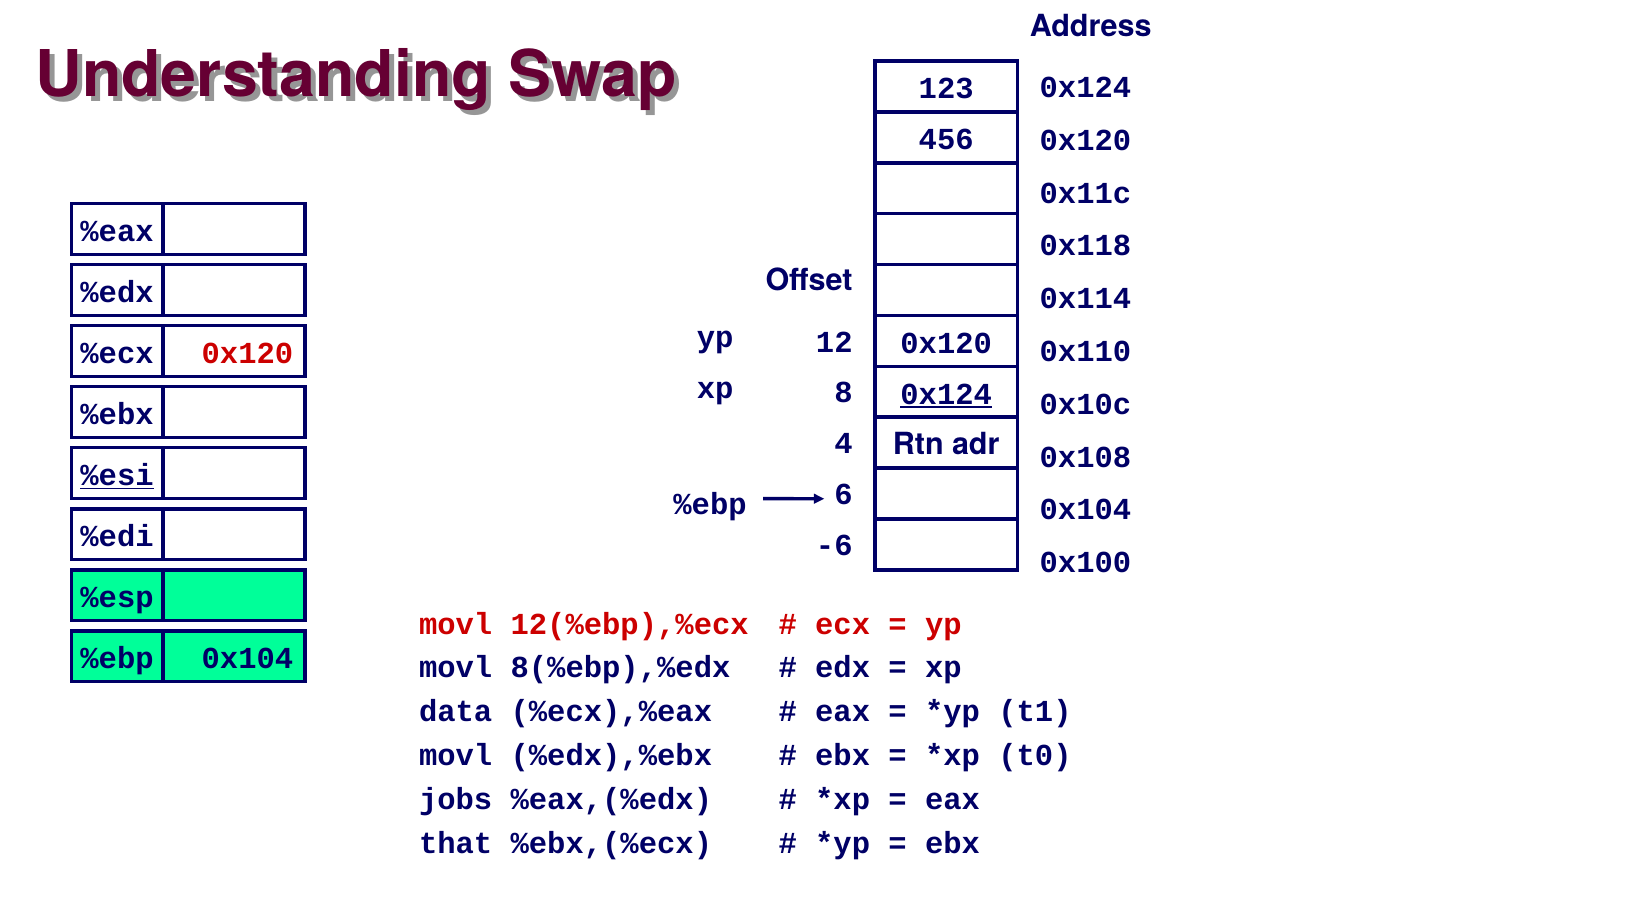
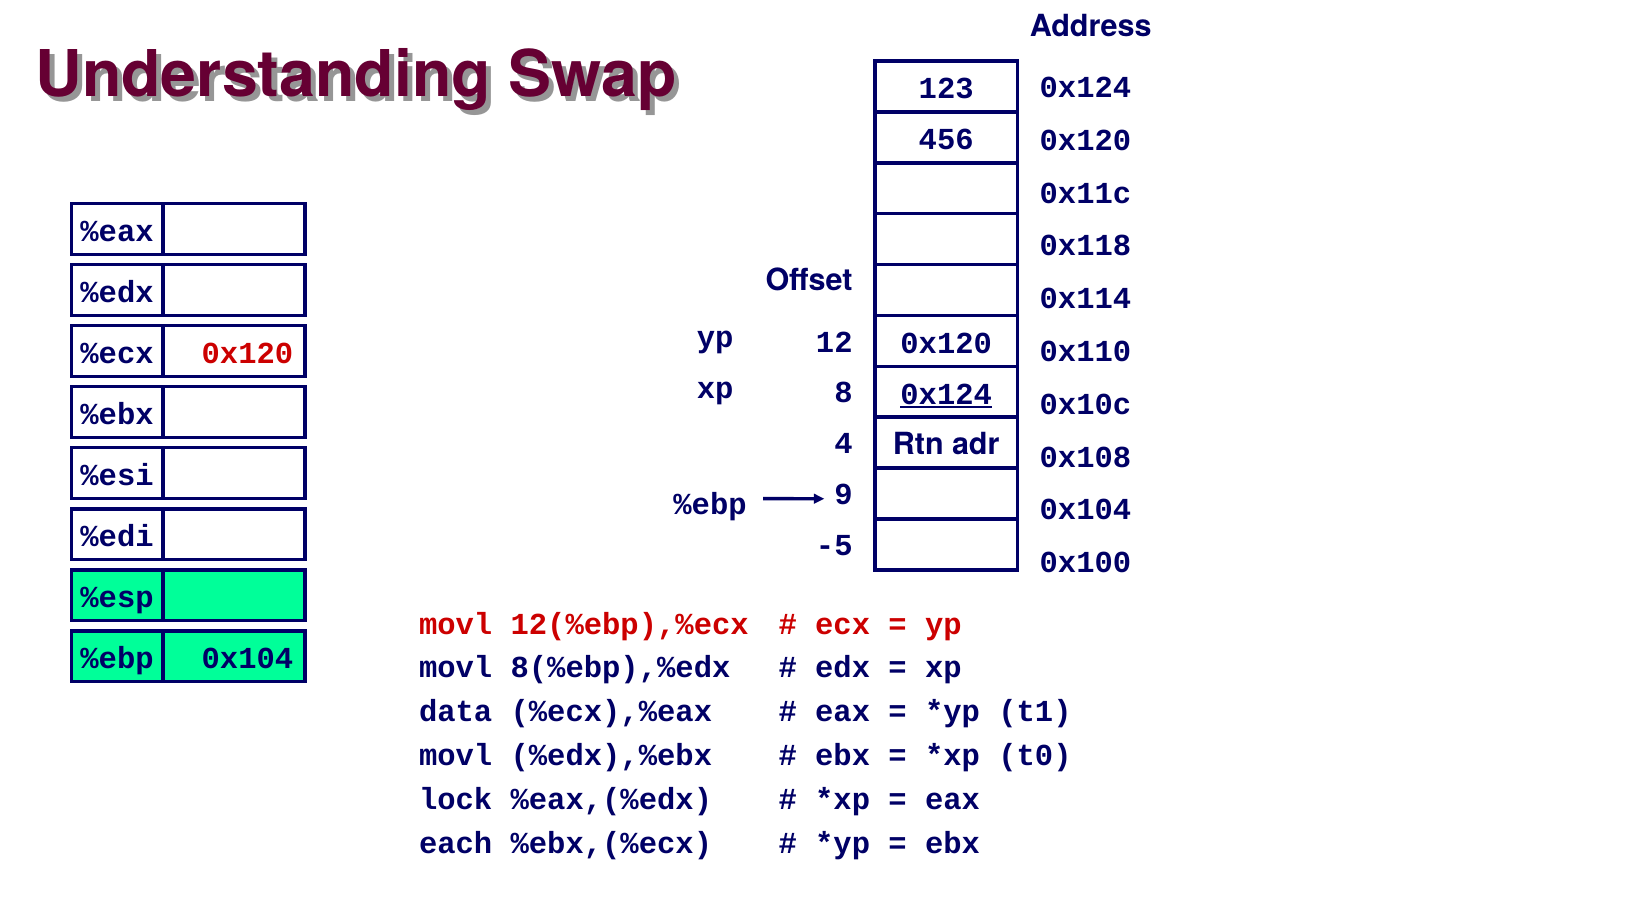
%esi underline: present -> none
6: 6 -> 9
-6: -6 -> -5
jobs: jobs -> lock
that: that -> each
